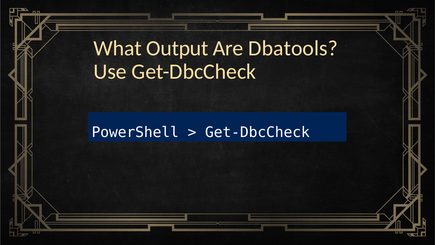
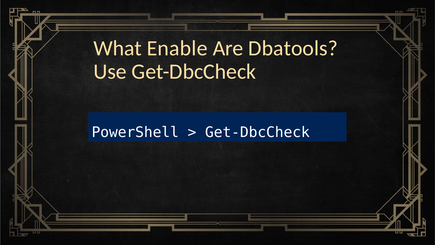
Output: Output -> Enable
